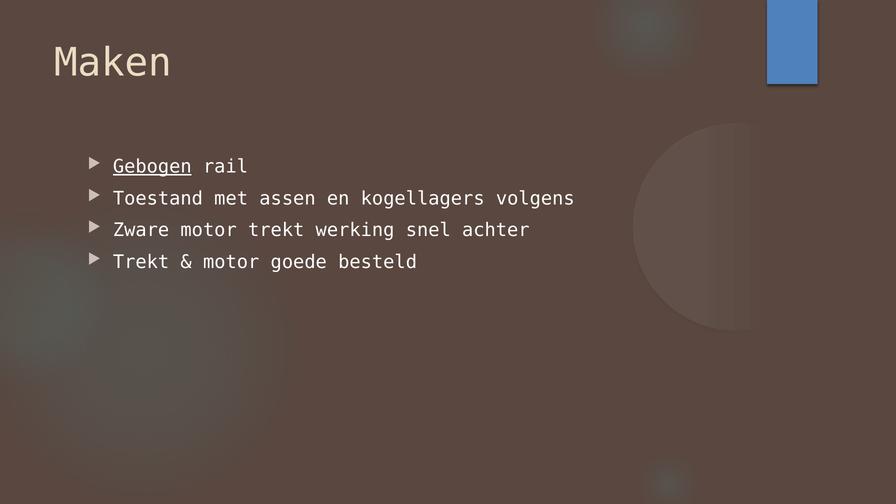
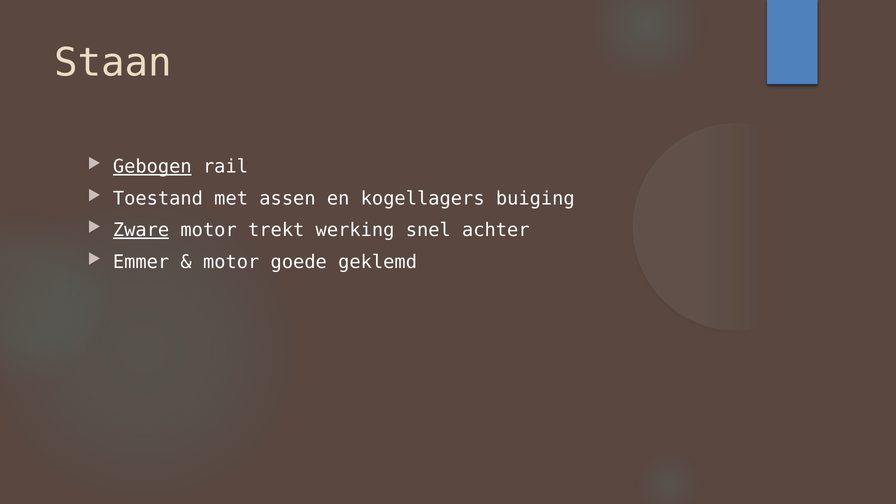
Maken: Maken -> Staan
volgens: volgens -> buiging
Zware underline: none -> present
Trekt at (141, 262): Trekt -> Emmer
besteld: besteld -> geklemd
